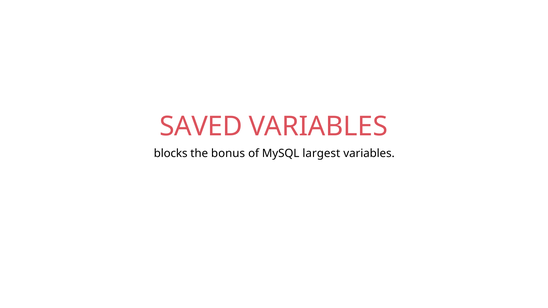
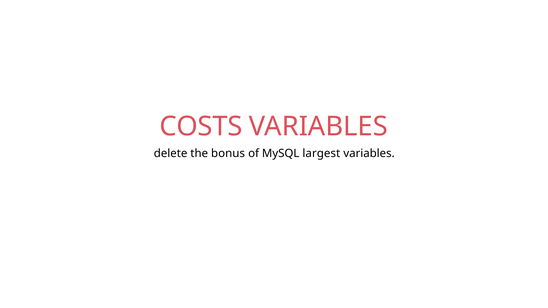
SAVED: SAVED -> COSTS
blocks: blocks -> delete
